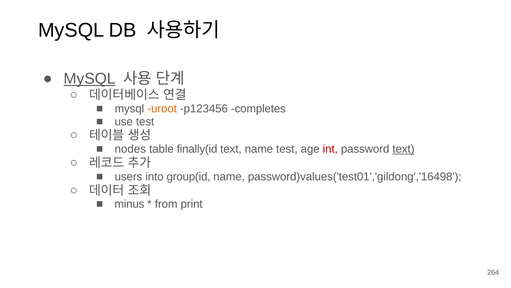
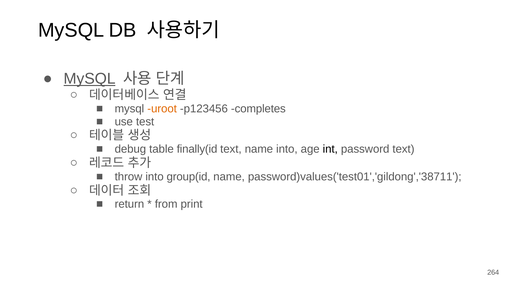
nodes: nodes -> debug
name test: test -> into
int colour: red -> black
text at (403, 149) underline: present -> none
users: users -> throw
password)values('test01','gildong','16498: password)values('test01','gildong','16498 -> password)values('test01','gildong','38711
minus: minus -> return
